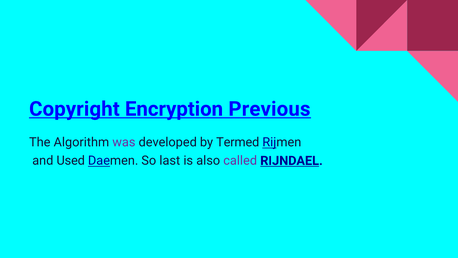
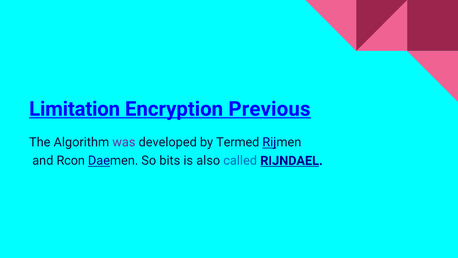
Copyright: Copyright -> Limitation
Used: Used -> Rcon
last: last -> bits
called colour: purple -> blue
